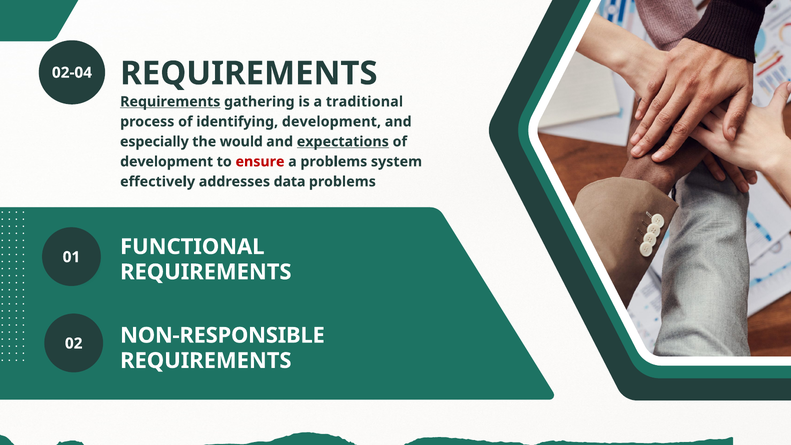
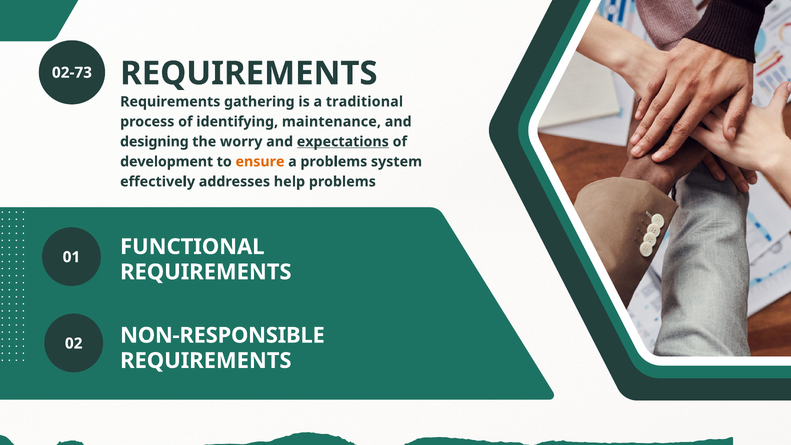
02-04: 02-04 -> 02-73
Requirements at (170, 102) underline: present -> none
identifying development: development -> maintenance
especially: especially -> designing
would: would -> worry
ensure colour: red -> orange
data: data -> help
